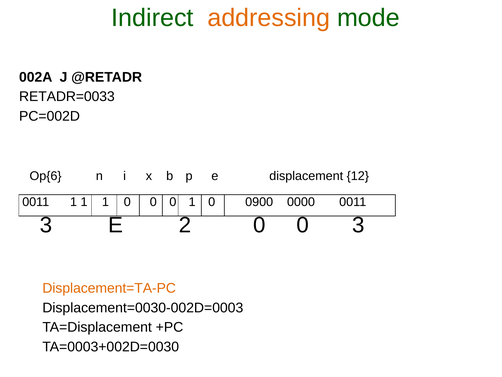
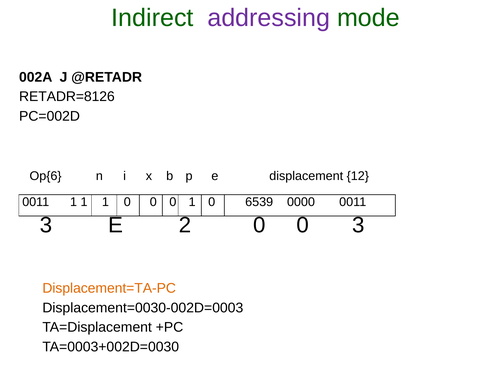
addressing colour: orange -> purple
RETADR=0033: RETADR=0033 -> RETADR=8126
0900: 0900 -> 6539
